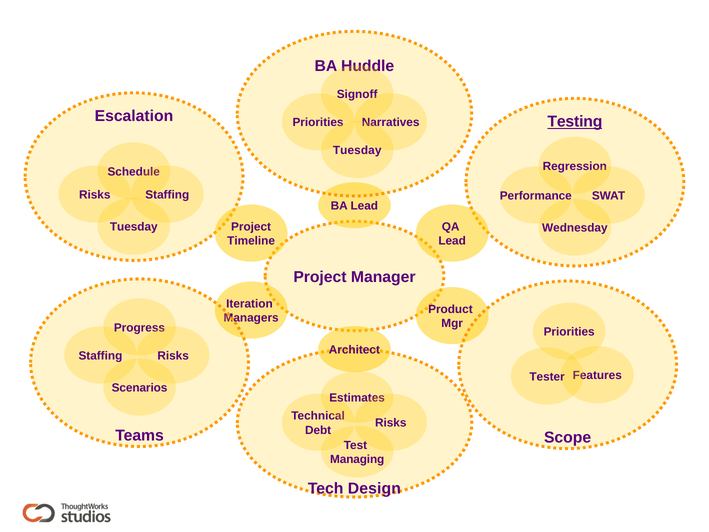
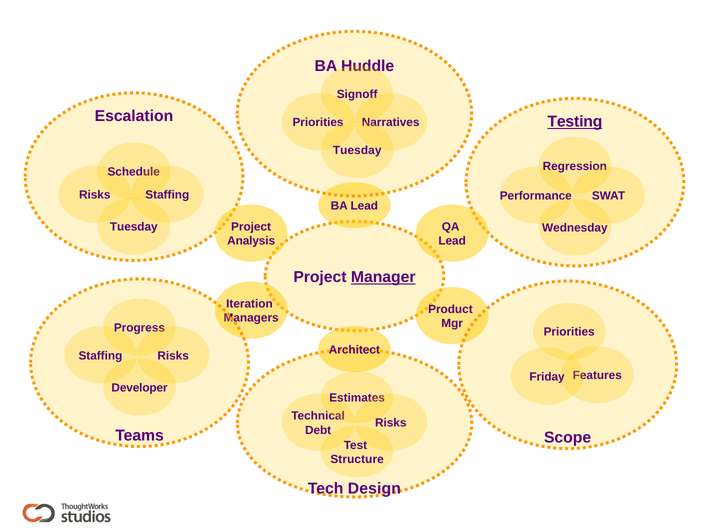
Timeline: Timeline -> Analysis
Manager underline: none -> present
Tester: Tester -> Friday
Scenarios: Scenarios -> Developer
Managing: Managing -> Structure
